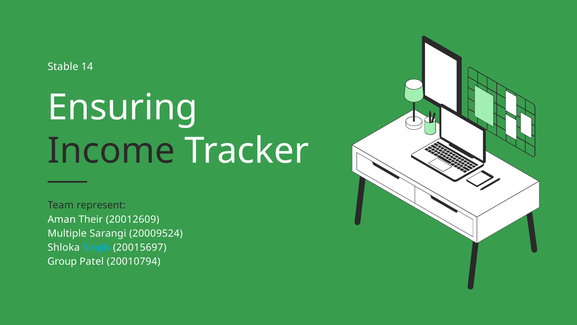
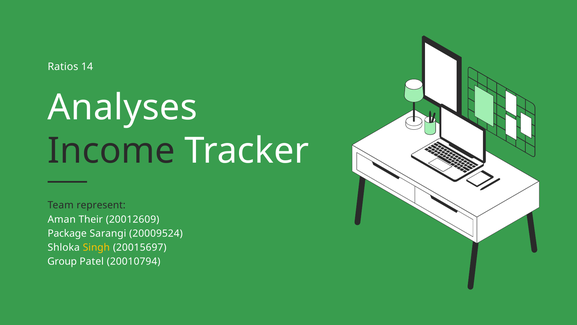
Stable: Stable -> Ratios
Ensuring: Ensuring -> Analyses
Multiple: Multiple -> Package
Singh colour: light blue -> yellow
